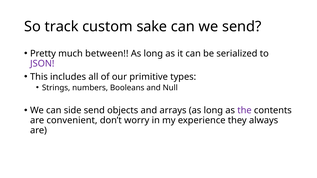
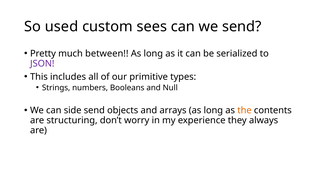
track: track -> used
sake: sake -> sees
the colour: purple -> orange
convenient: convenient -> structuring
